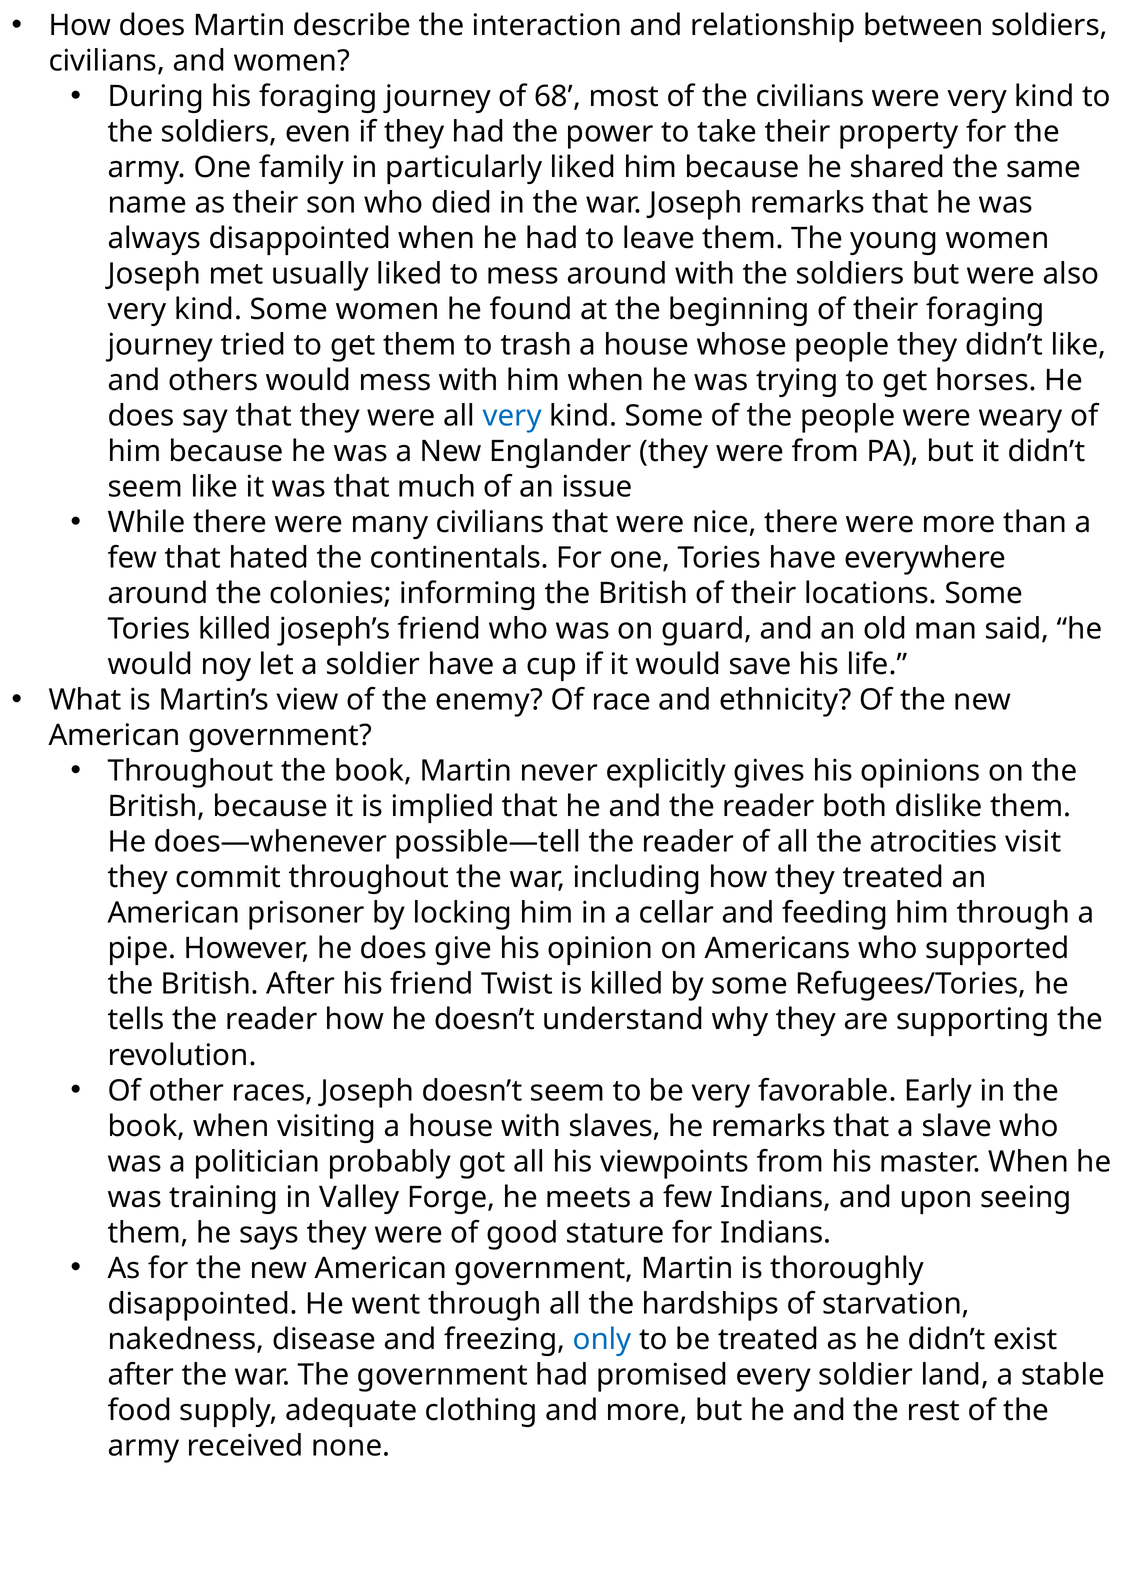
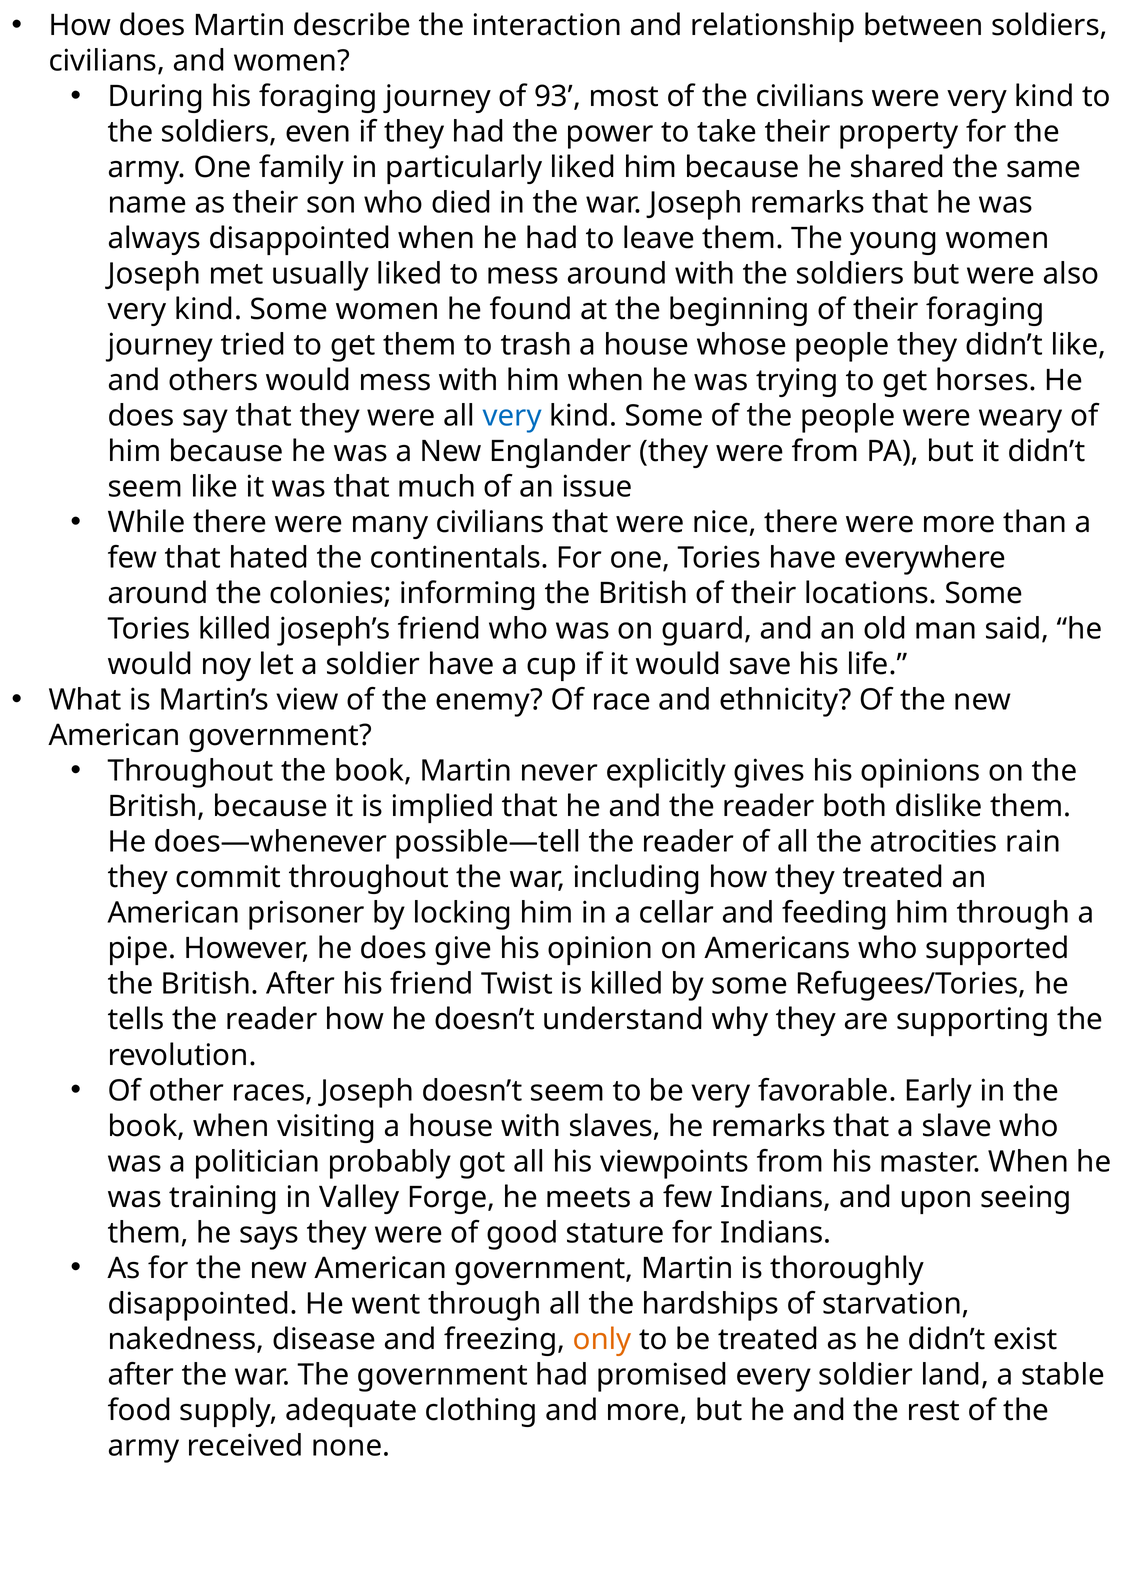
68: 68 -> 93
visit: visit -> rain
only colour: blue -> orange
